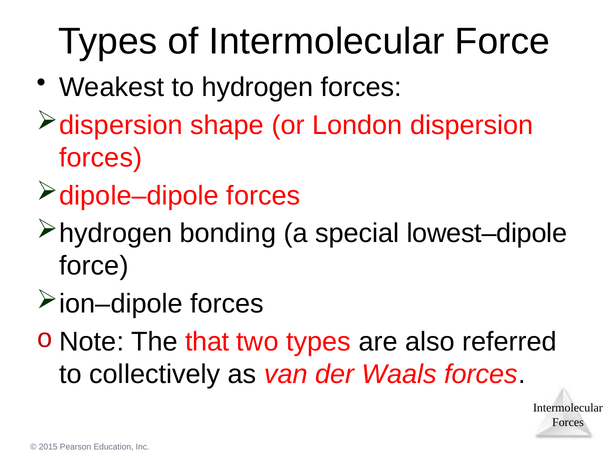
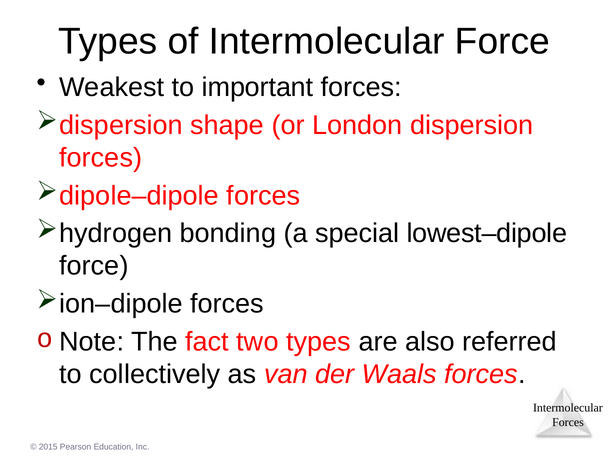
hydrogen: hydrogen -> important
that: that -> fact
